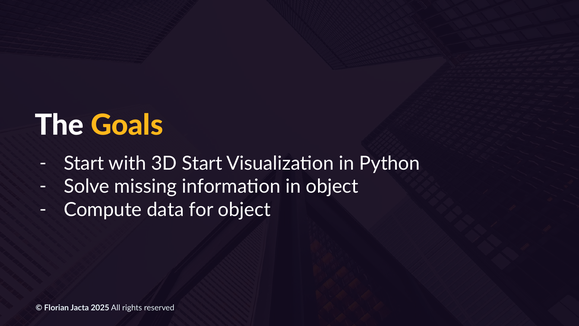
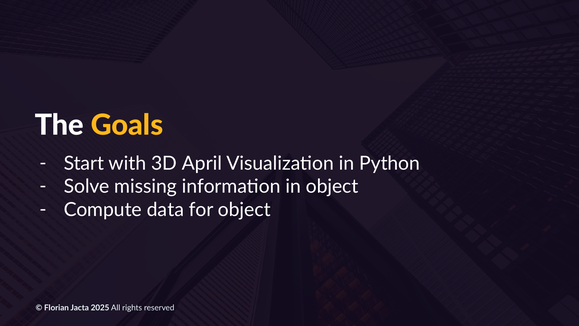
3D Start: Start -> April
